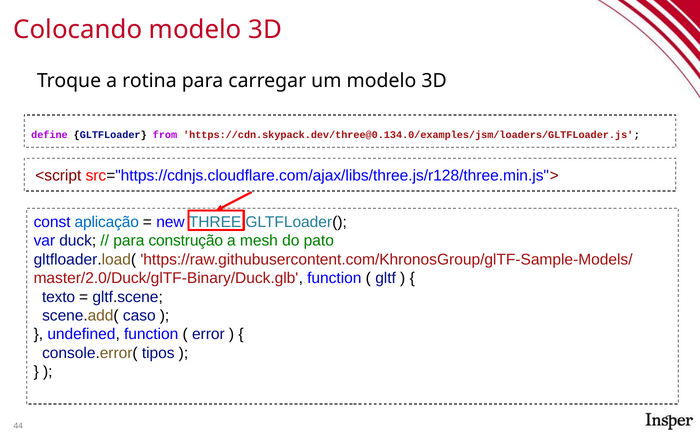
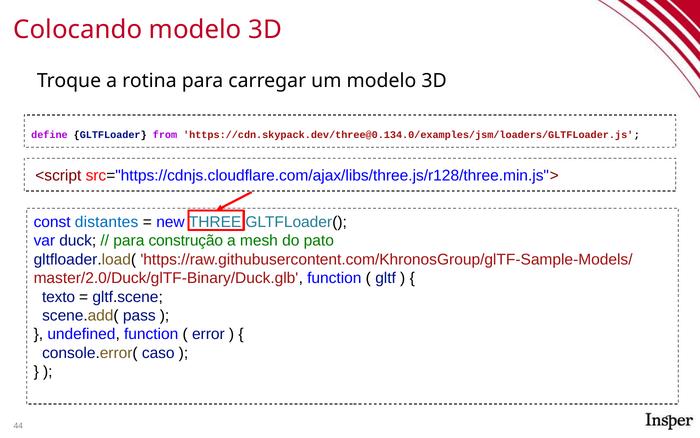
aplicação: aplicação -> distantes
caso: caso -> pass
tipos: tipos -> caso
